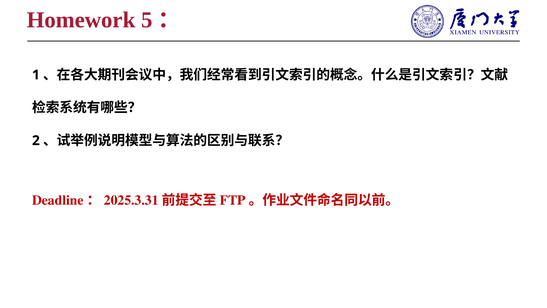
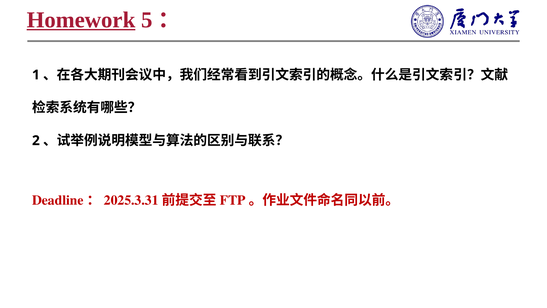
Homework underline: none -> present
